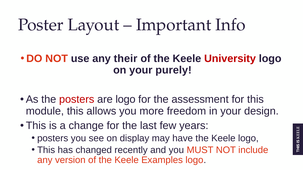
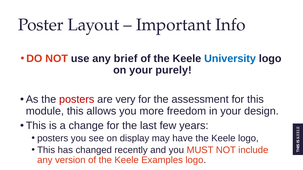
their: their -> brief
University colour: red -> blue
are logo: logo -> very
